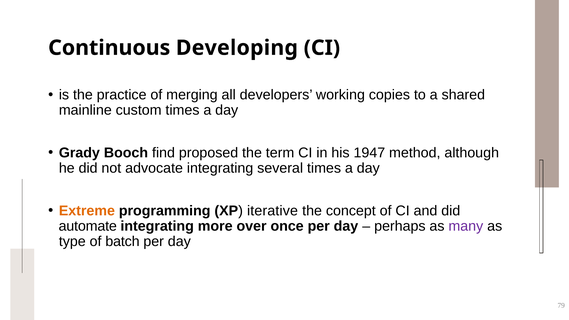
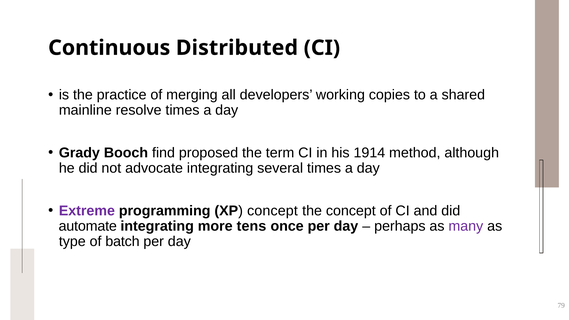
Developing: Developing -> Distributed
custom: custom -> resolve
1947: 1947 -> 1914
Extreme colour: orange -> purple
XP iterative: iterative -> concept
over: over -> tens
